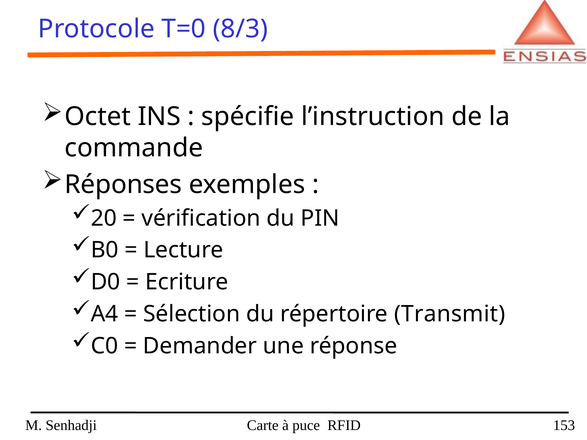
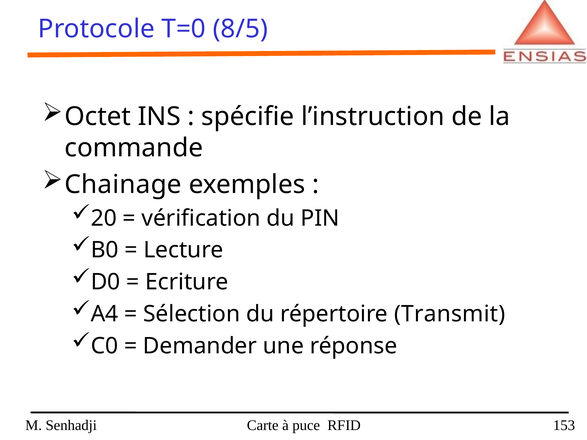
8/3: 8/3 -> 8/5
Réponses: Réponses -> Chainage
